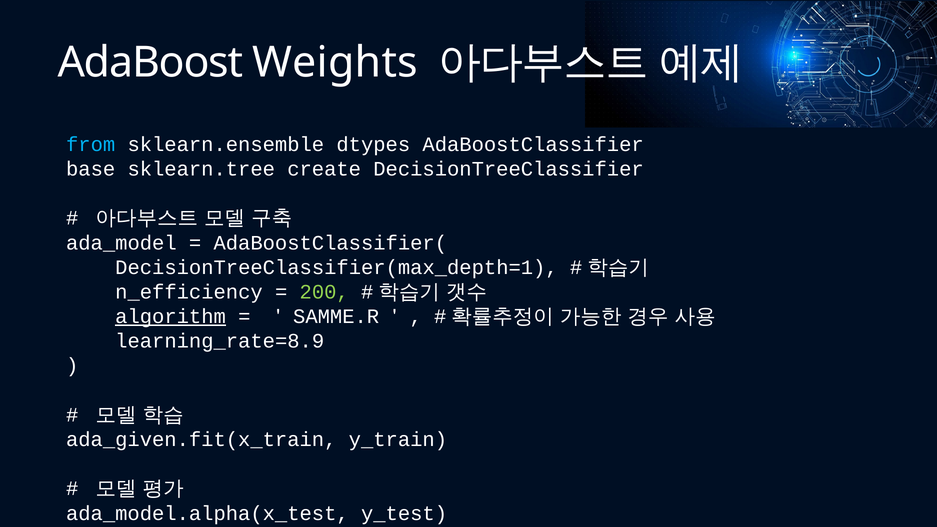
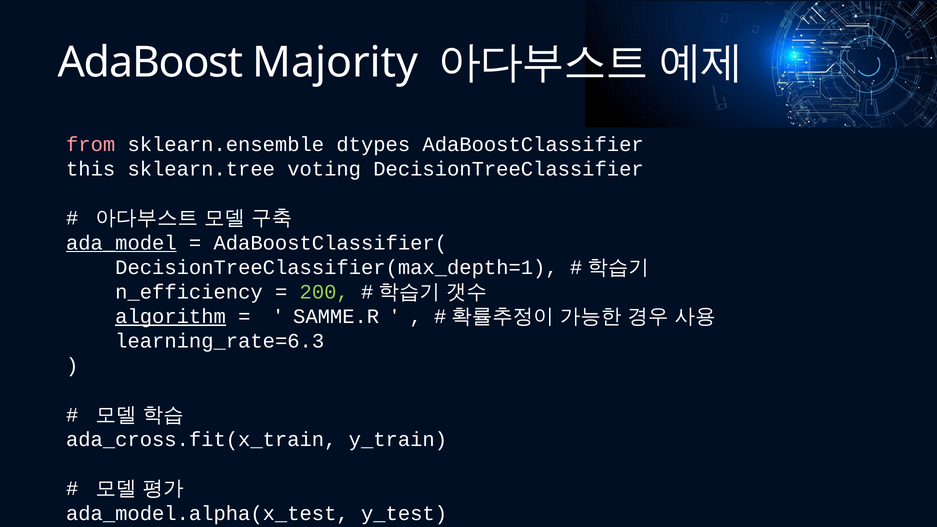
Weights: Weights -> Majority
from colour: light blue -> pink
base: base -> this
create: create -> voting
ada_model underline: none -> present
learning_rate=8.9: learning_rate=8.9 -> learning_rate=6.3
ada_given.fit(x_train: ada_given.fit(x_train -> ada_cross.fit(x_train
